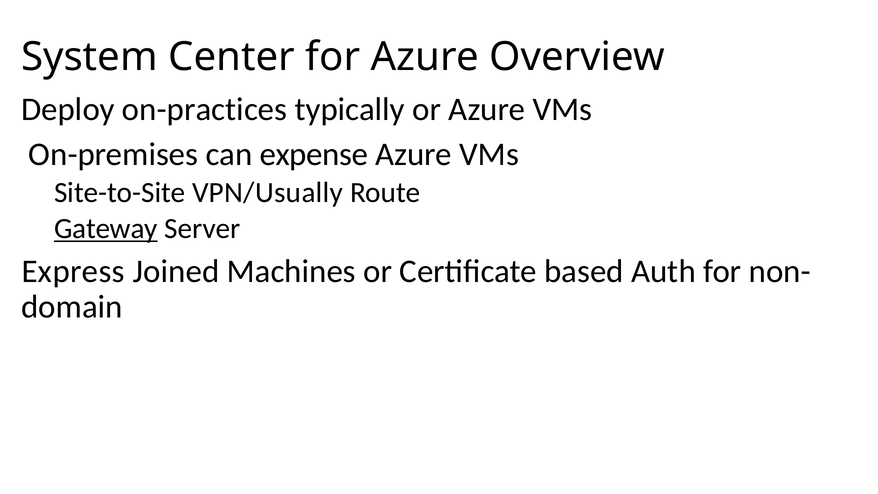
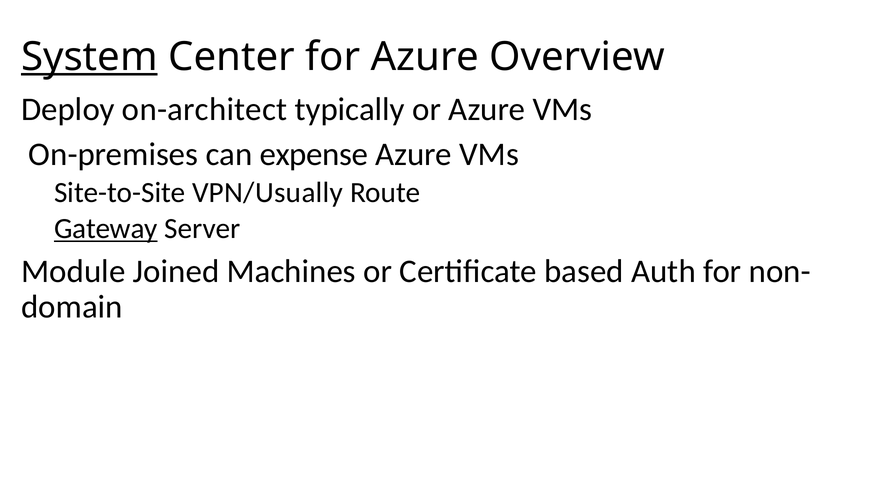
System underline: none -> present
on-practices: on-practices -> on-architect
Express: Express -> Module
